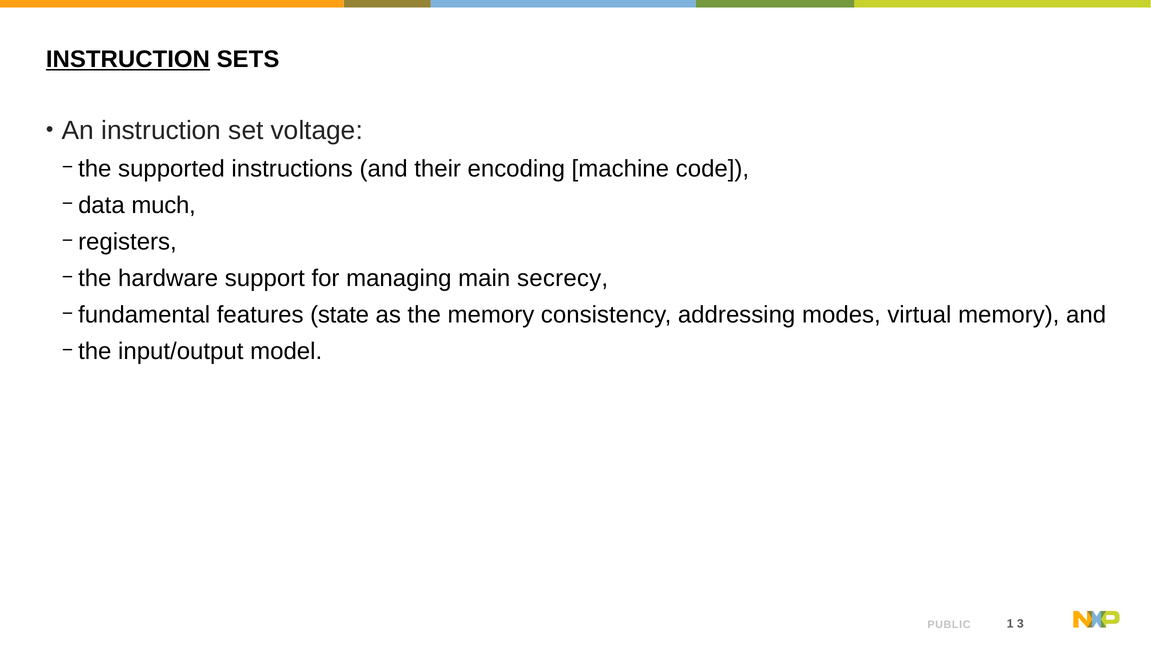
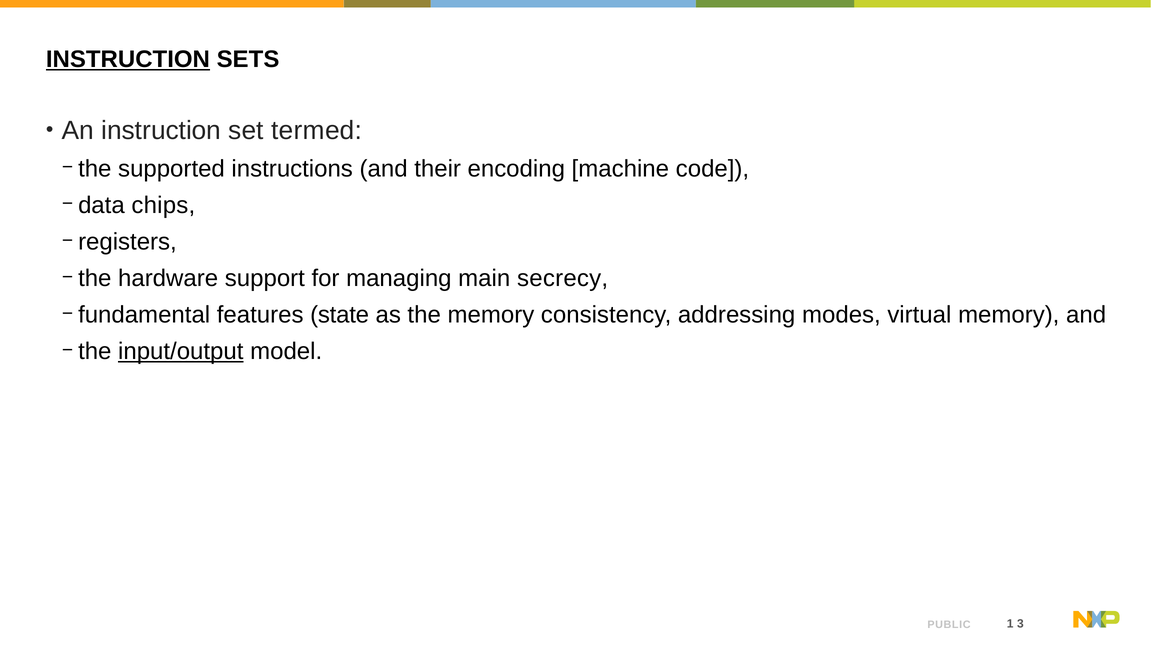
voltage: voltage -> termed
much: much -> chips
input/output underline: none -> present
